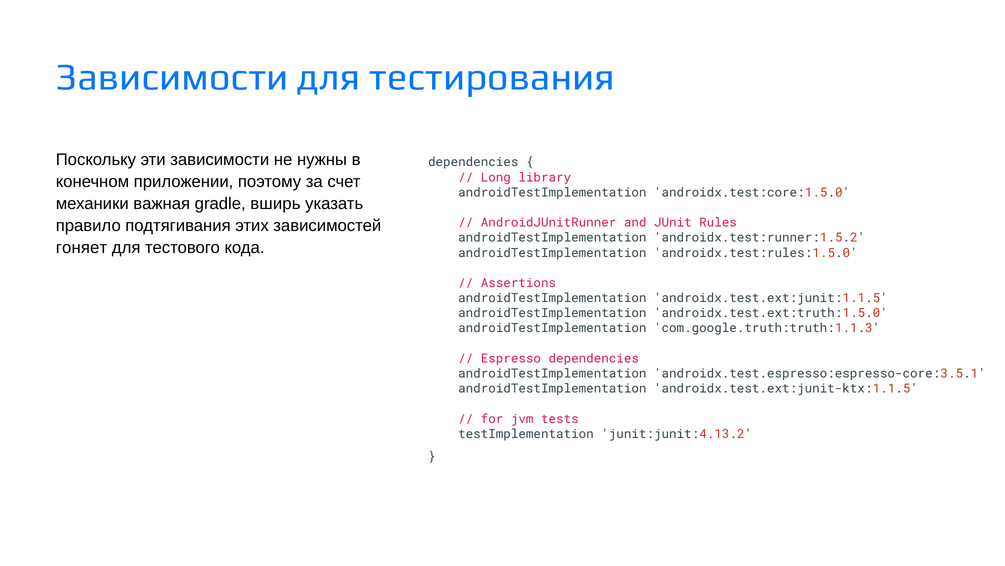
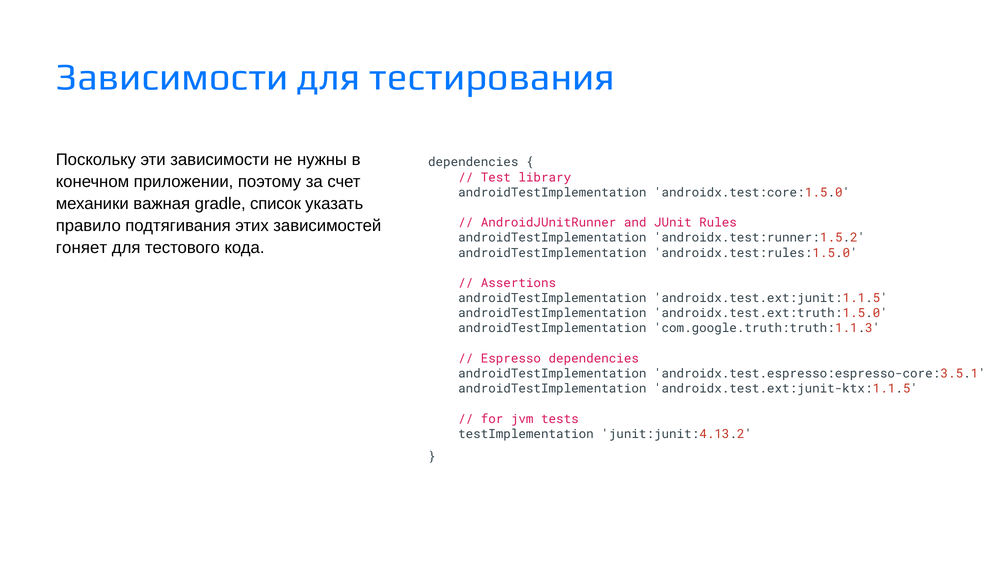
Long: Long -> Test
вширь: вширь -> список
